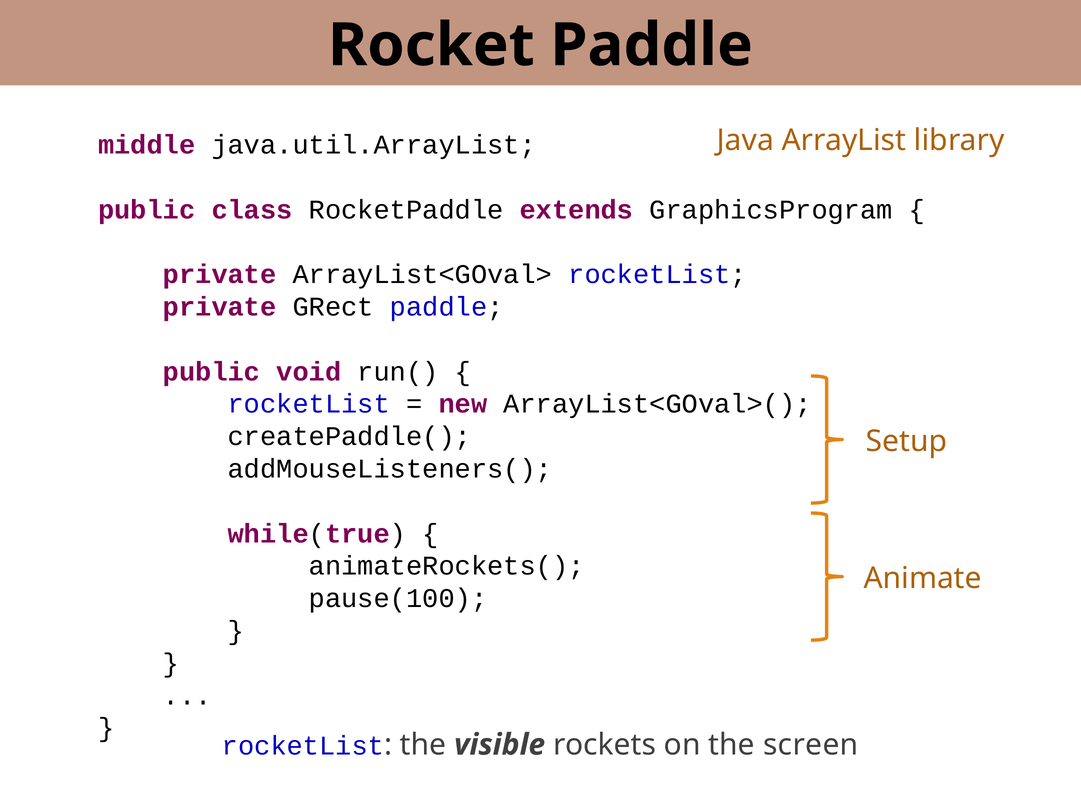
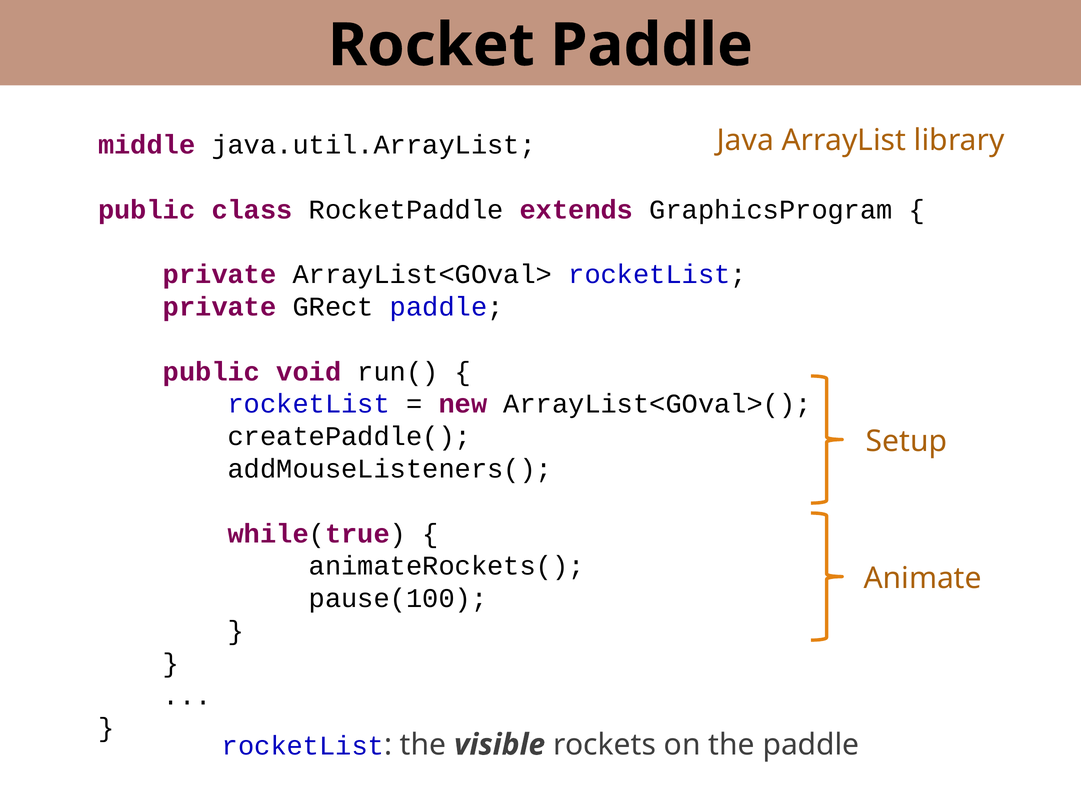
the screen: screen -> paddle
